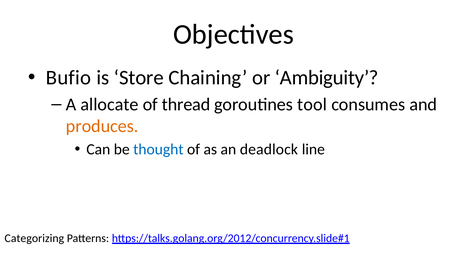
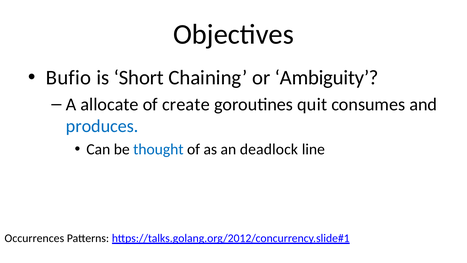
Store: Store -> Short
thread: thread -> create
tool: tool -> quit
produces colour: orange -> blue
Categorizing: Categorizing -> Occurrences
